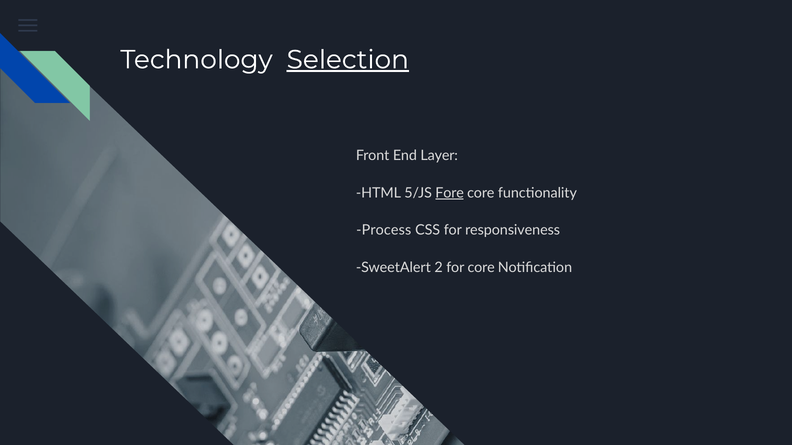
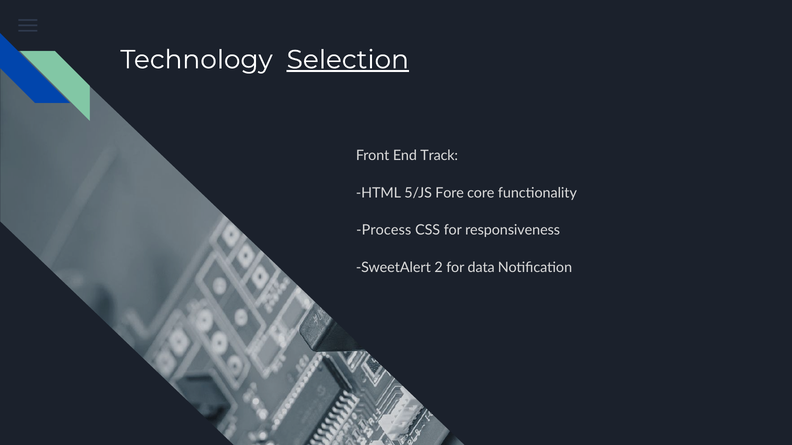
Layer: Layer -> Track
Fore underline: present -> none
for core: core -> data
